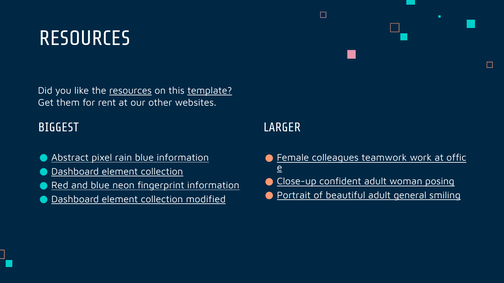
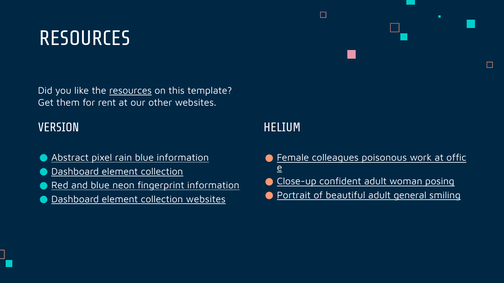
template underline: present -> none
BIGGEST: BIGGEST -> VERSION
LARGER: LARGER -> HELIUM
teamwork: teamwork -> poisonous
collection modified: modified -> websites
